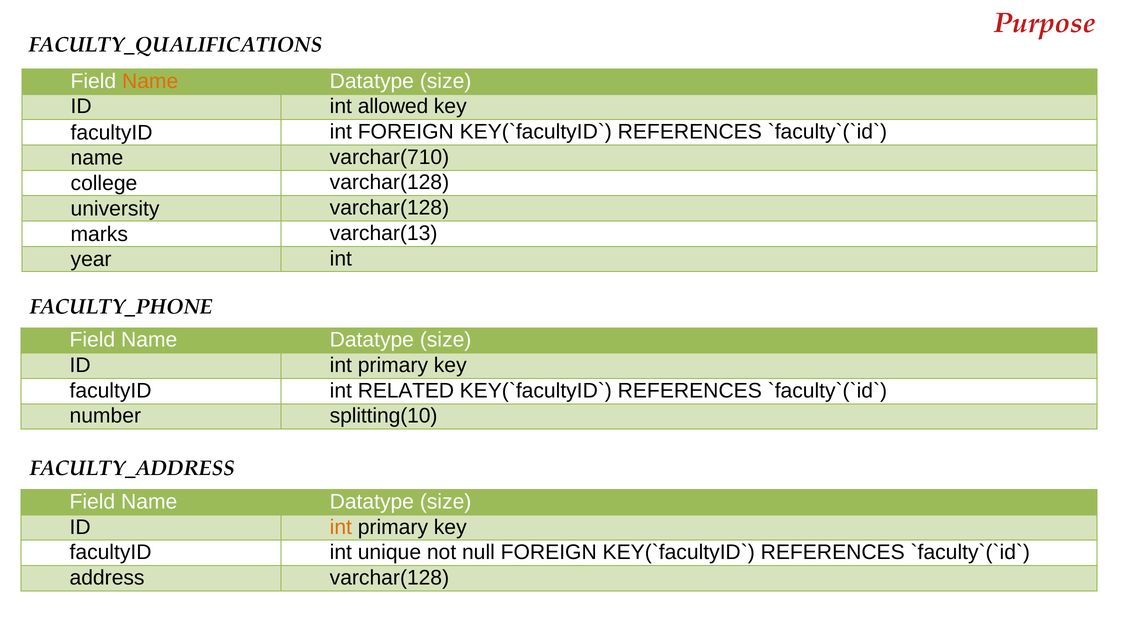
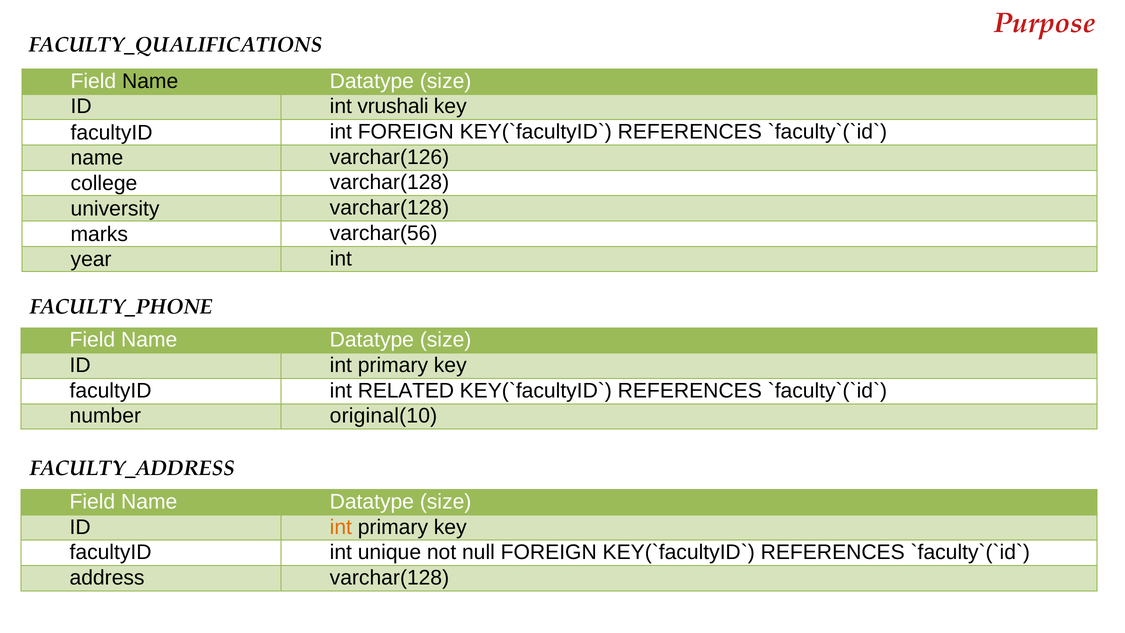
Name at (150, 81) colour: orange -> black
allowed: allowed -> vrushali
varchar(710: varchar(710 -> varchar(126
varchar(13: varchar(13 -> varchar(56
splitting(10: splitting(10 -> original(10
